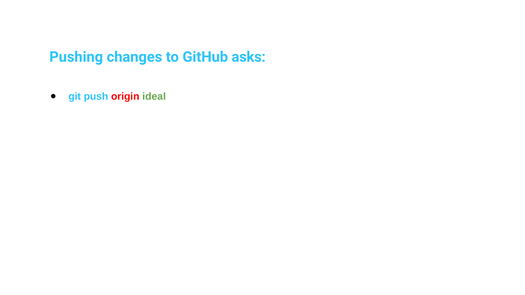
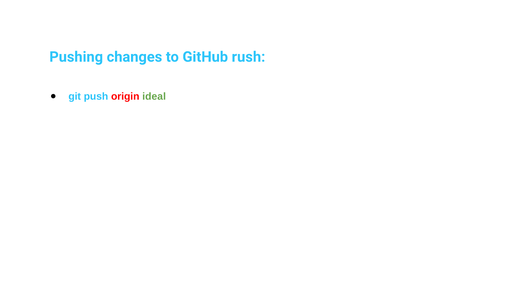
asks: asks -> rush
